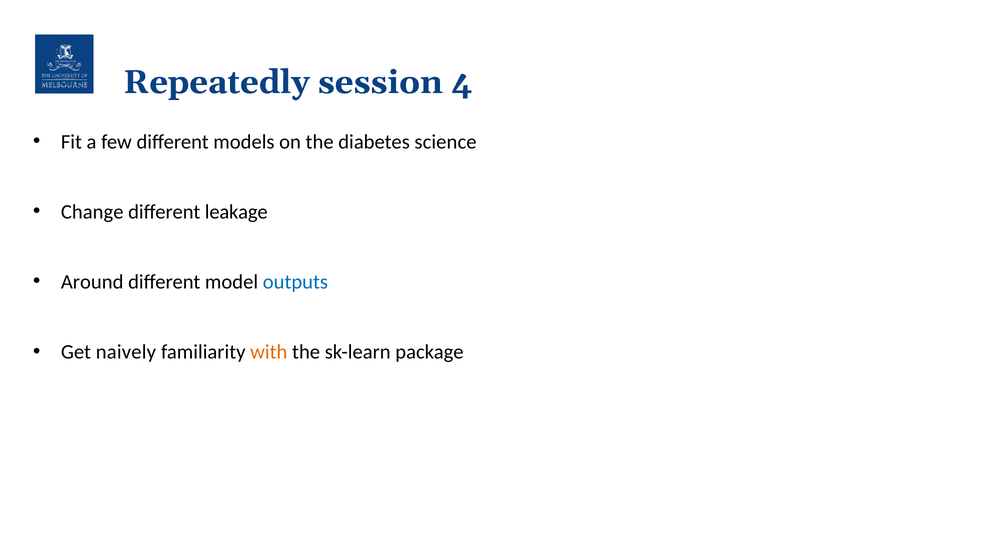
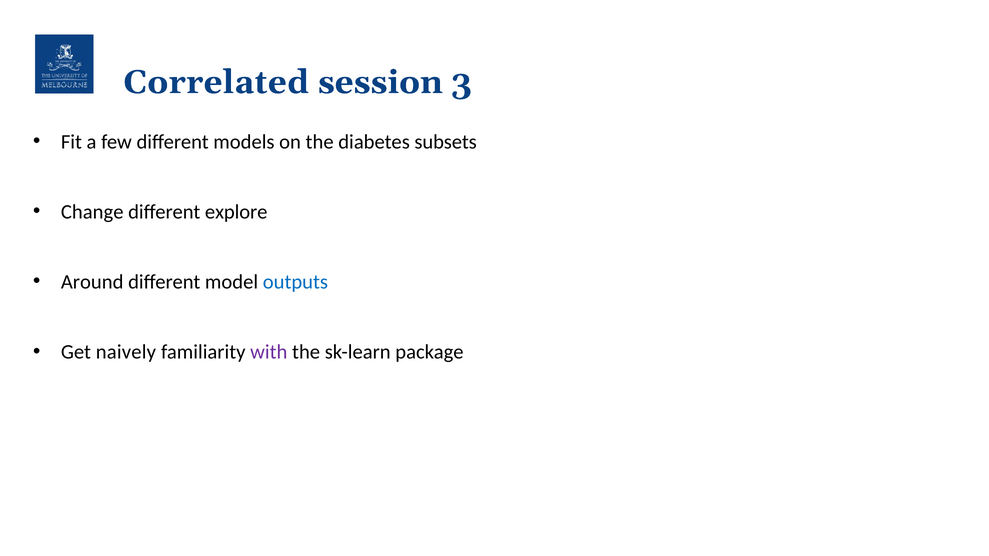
Repeatedly: Repeatedly -> Correlated
4: 4 -> 3
science: science -> subsets
leakage: leakage -> explore
with colour: orange -> purple
